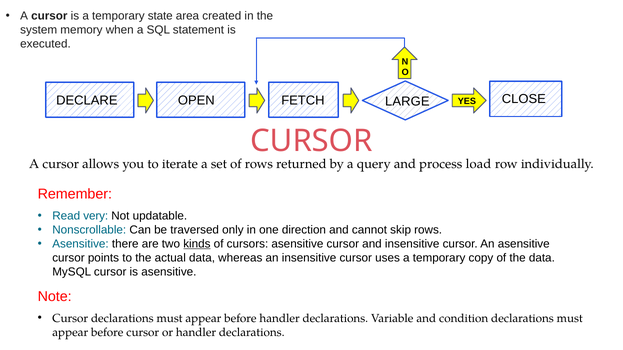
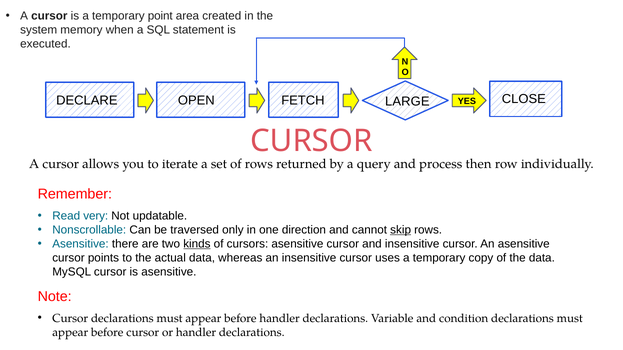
state: state -> point
load: load -> then
skip underline: none -> present
